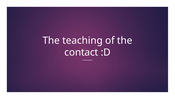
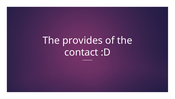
teaching: teaching -> provides
